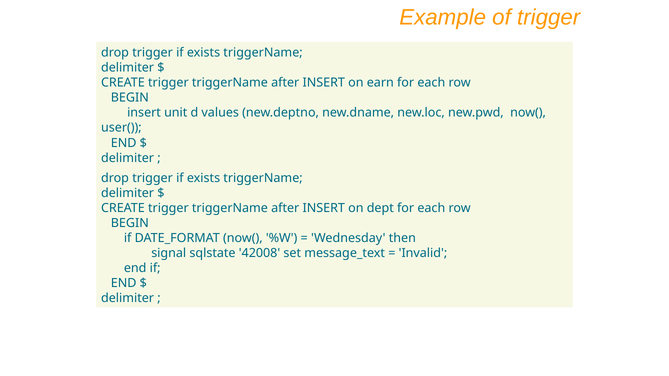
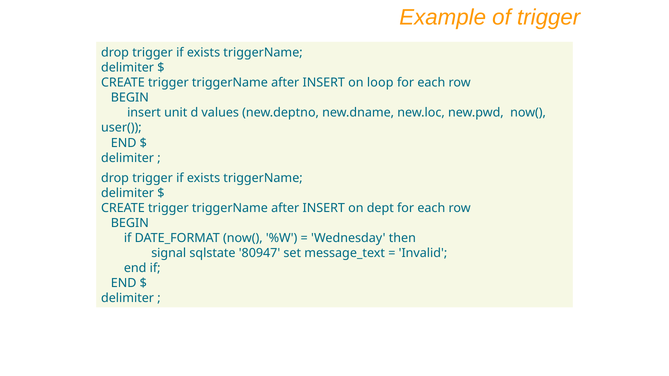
earn: earn -> loop
42008: 42008 -> 80947
